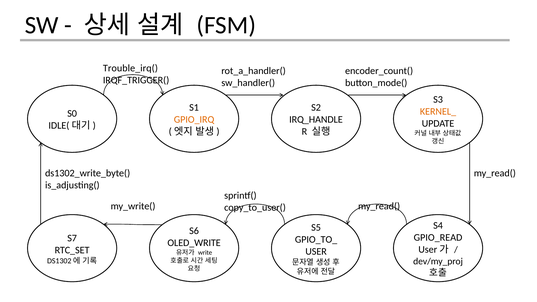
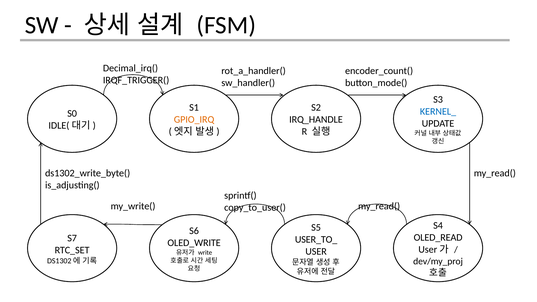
Trouble_irq(: Trouble_irq( -> Decimal_irq(
KERNEL_ colour: orange -> blue
GPIO_READ: GPIO_READ -> OLED_READ
GPIO_TO_: GPIO_TO_ -> USER_TO_
